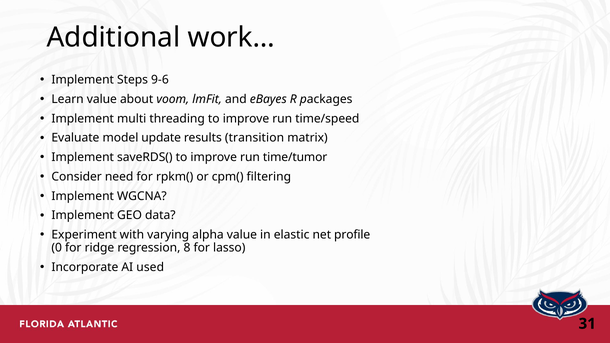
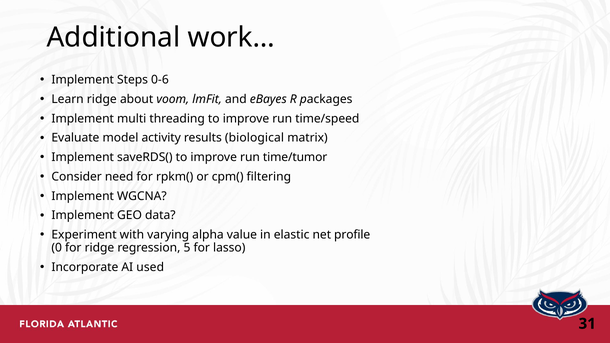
9-6: 9-6 -> 0-6
Learn value: value -> ridge
update: update -> activity
transition: transition -> biological
8: 8 -> 5
